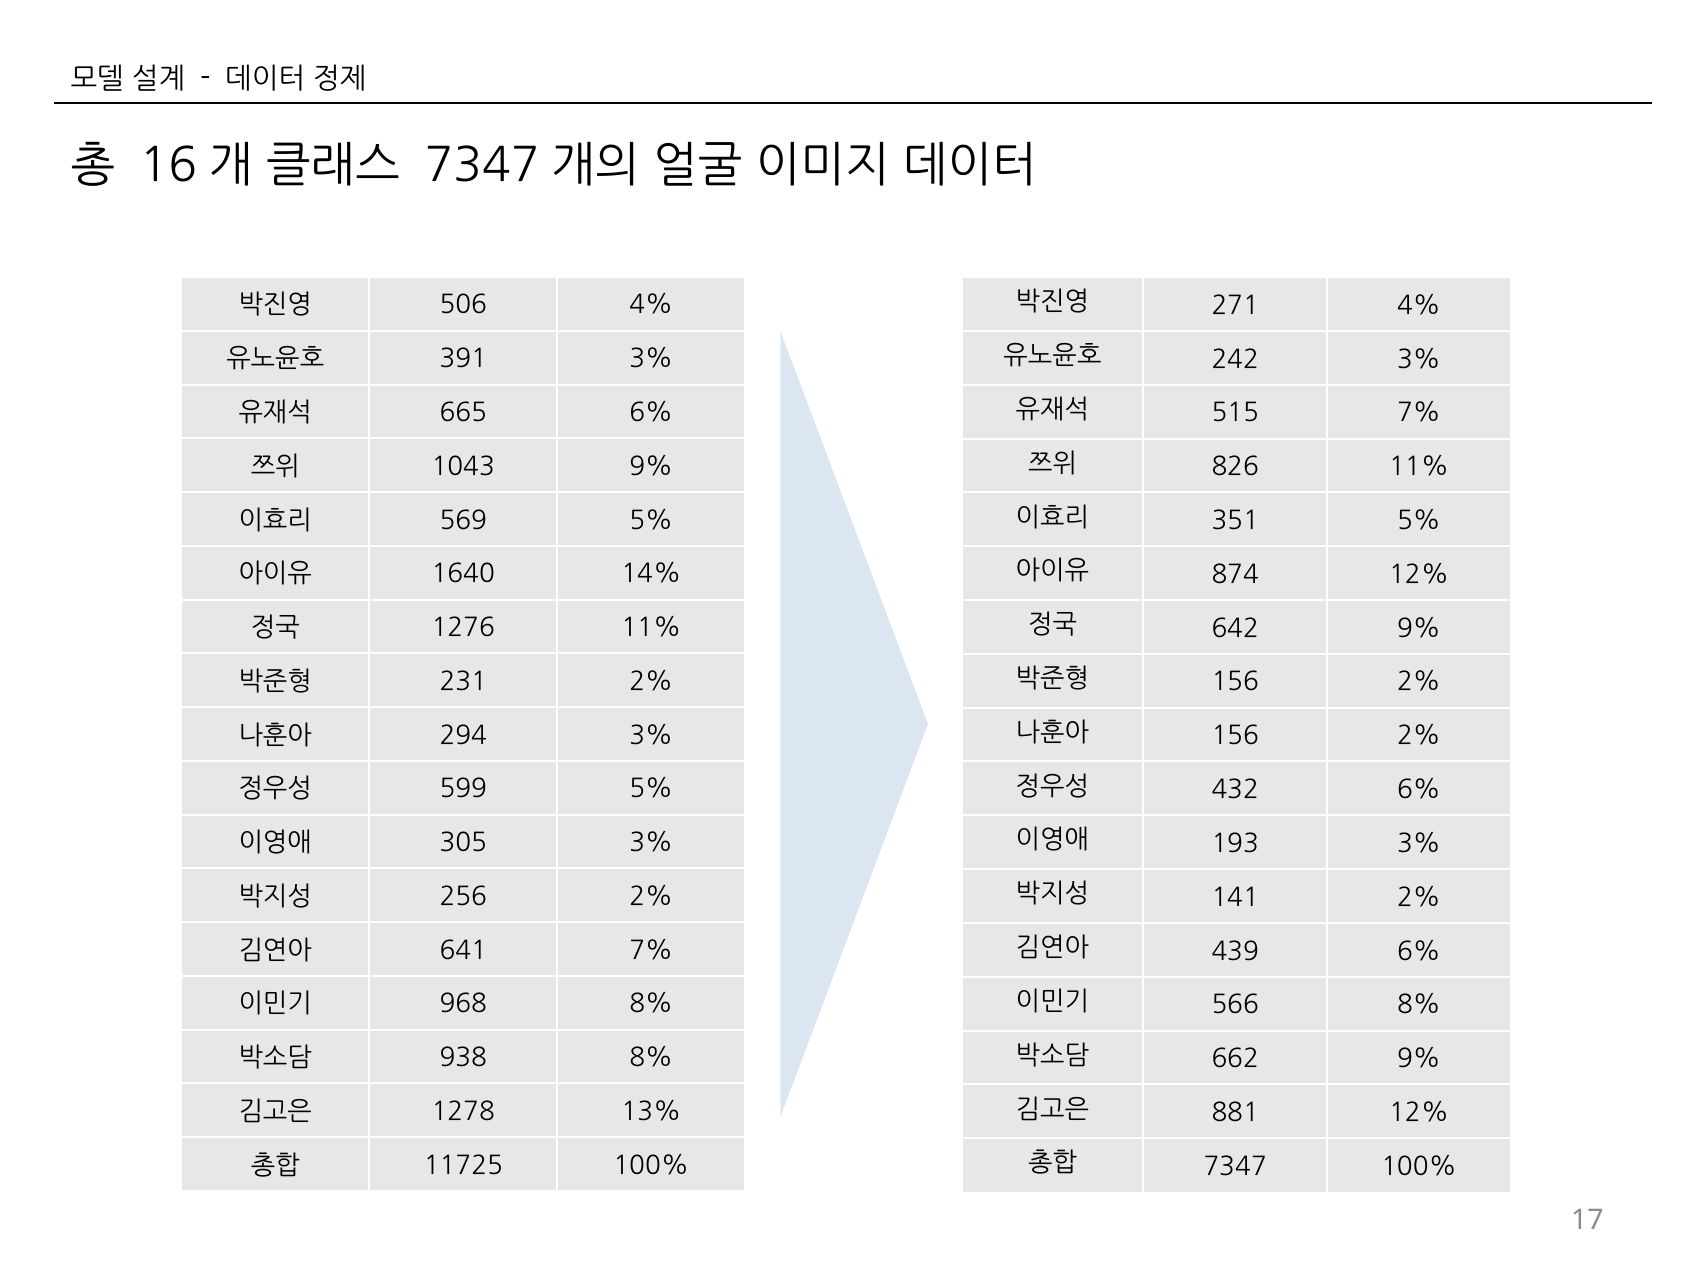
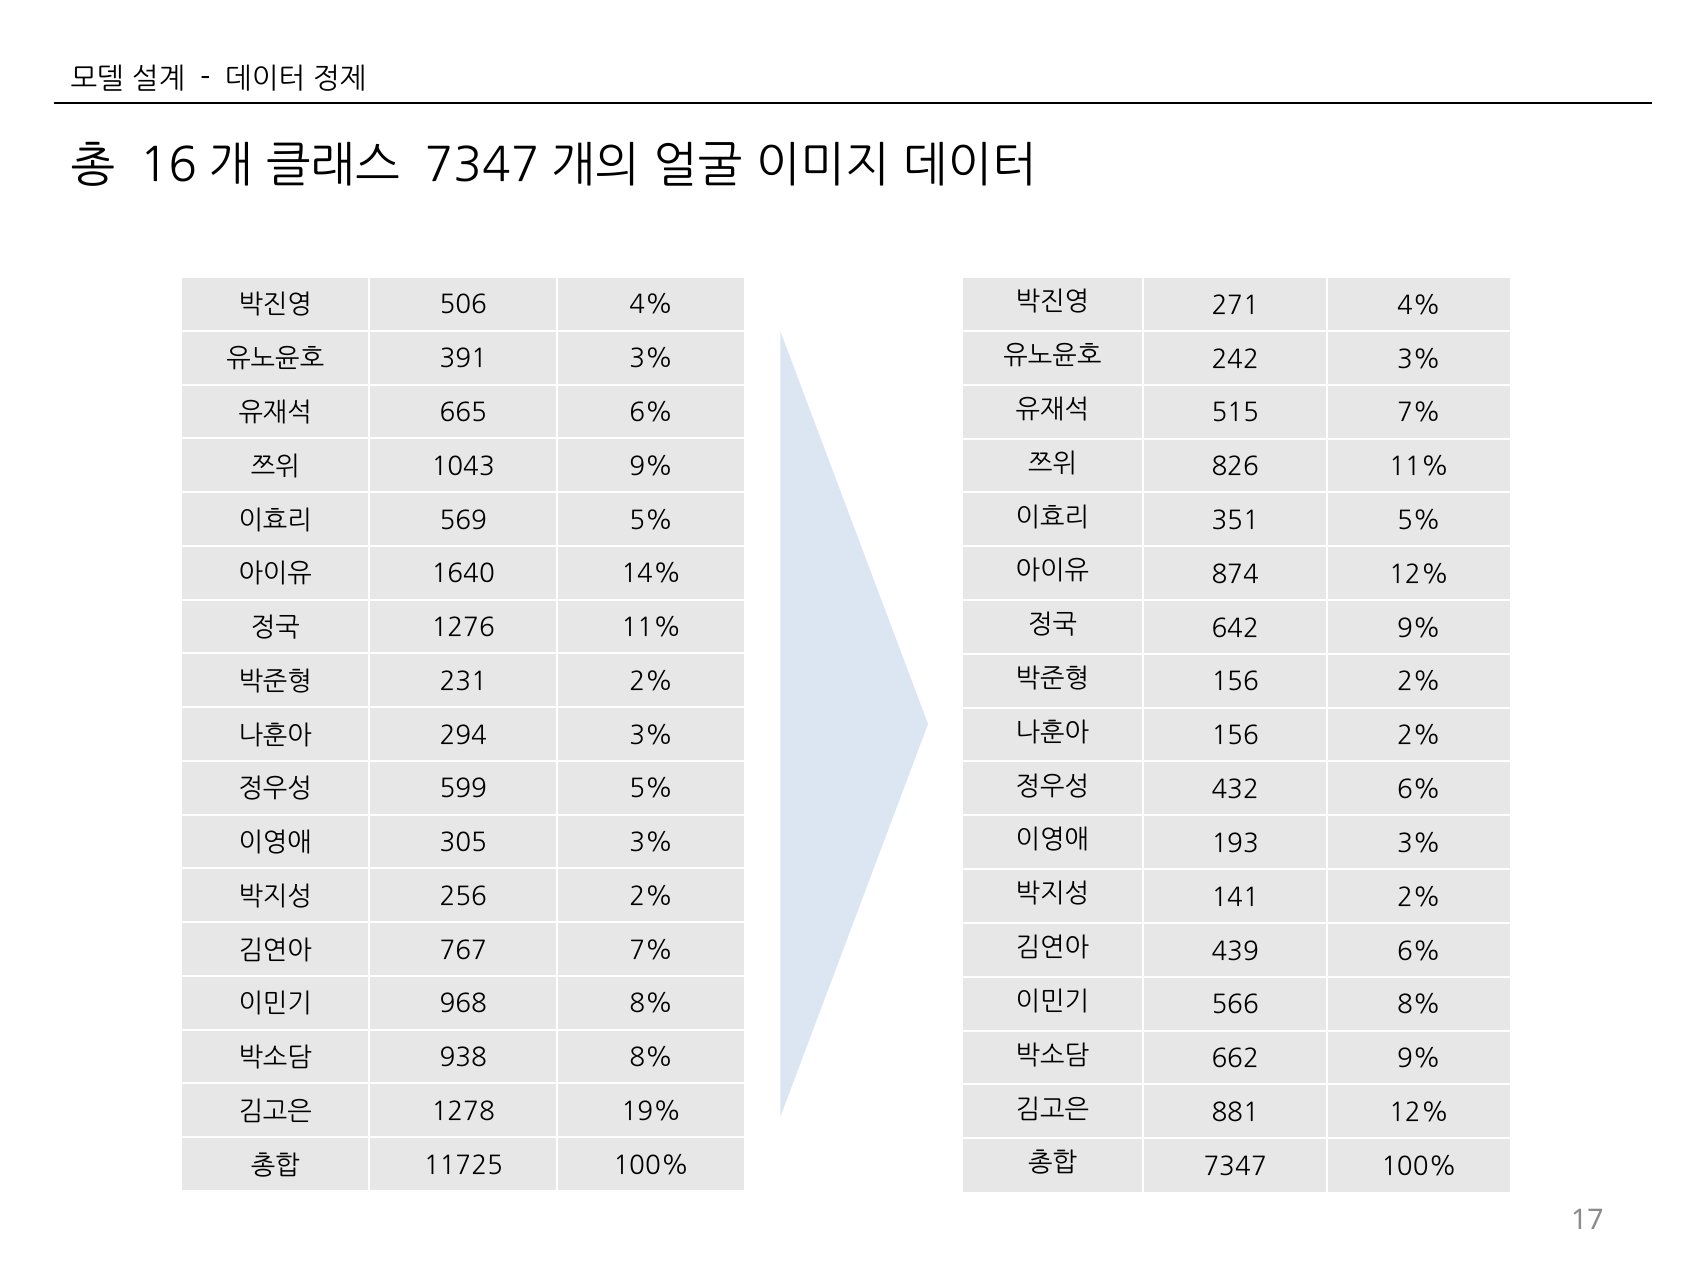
641: 641 -> 767
13%: 13% -> 19%
